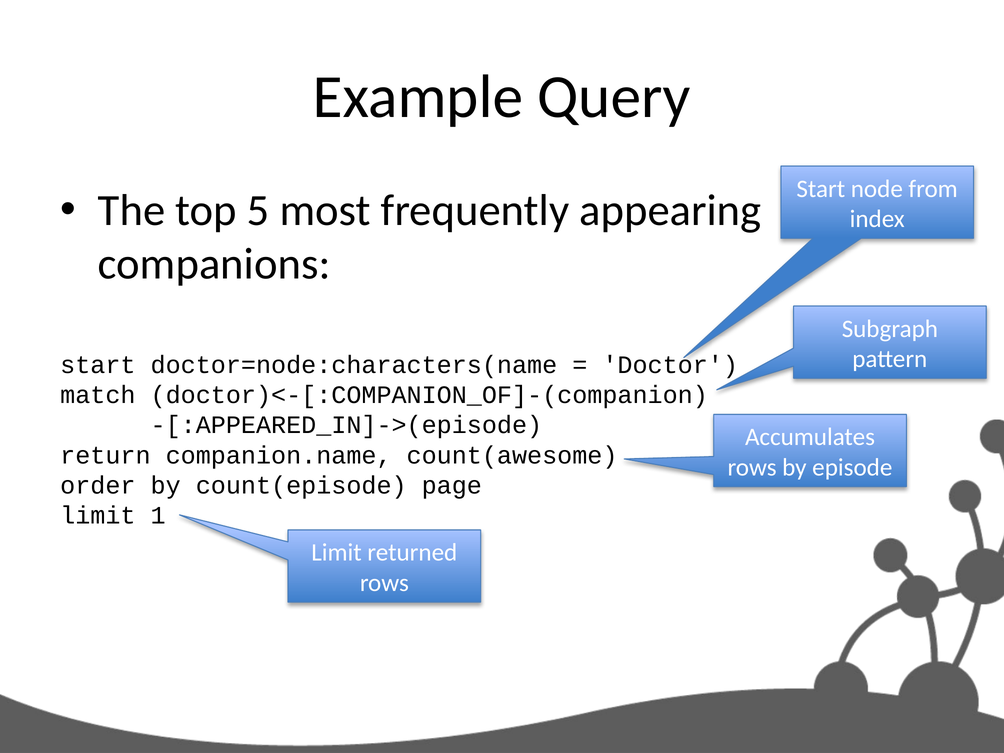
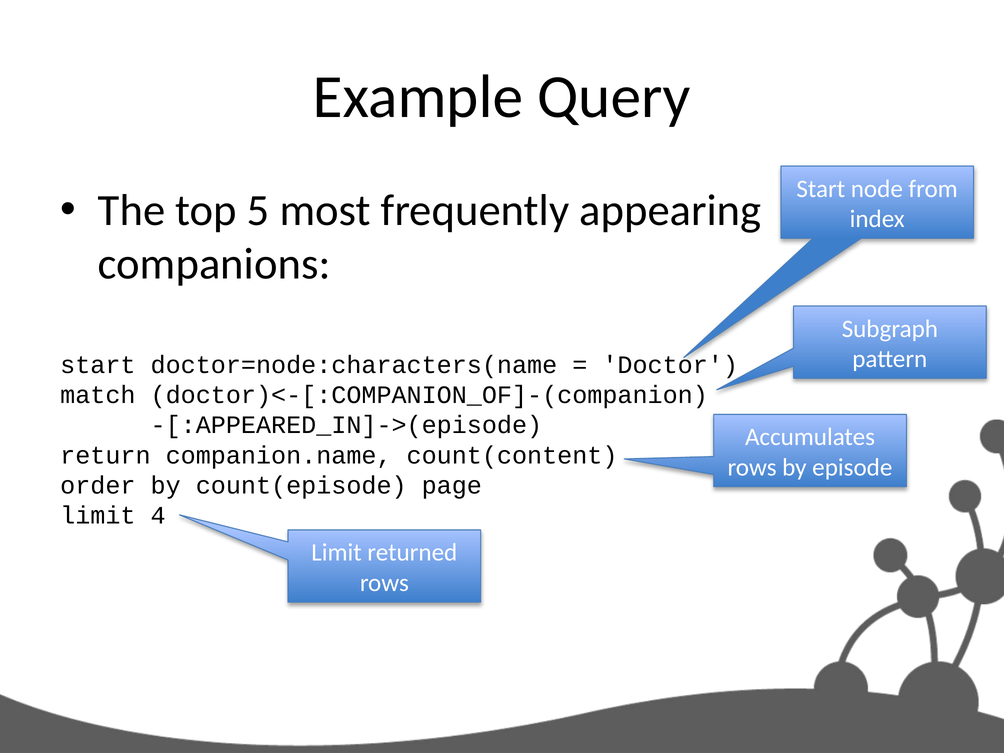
count(awesome: count(awesome -> count(content
1: 1 -> 4
